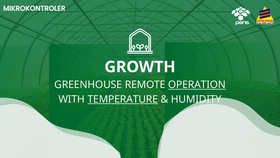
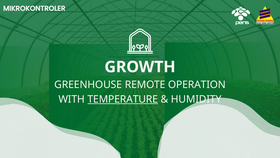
OPERATION underline: present -> none
